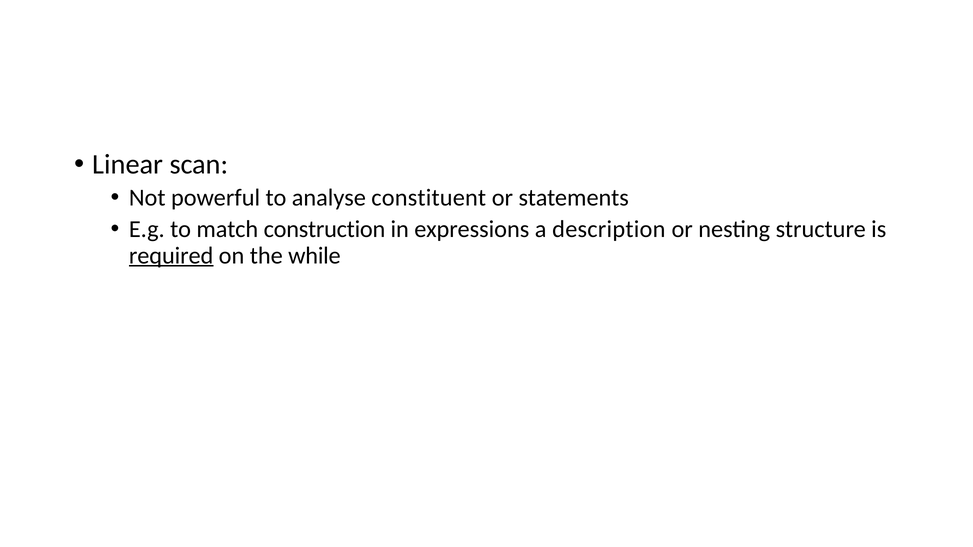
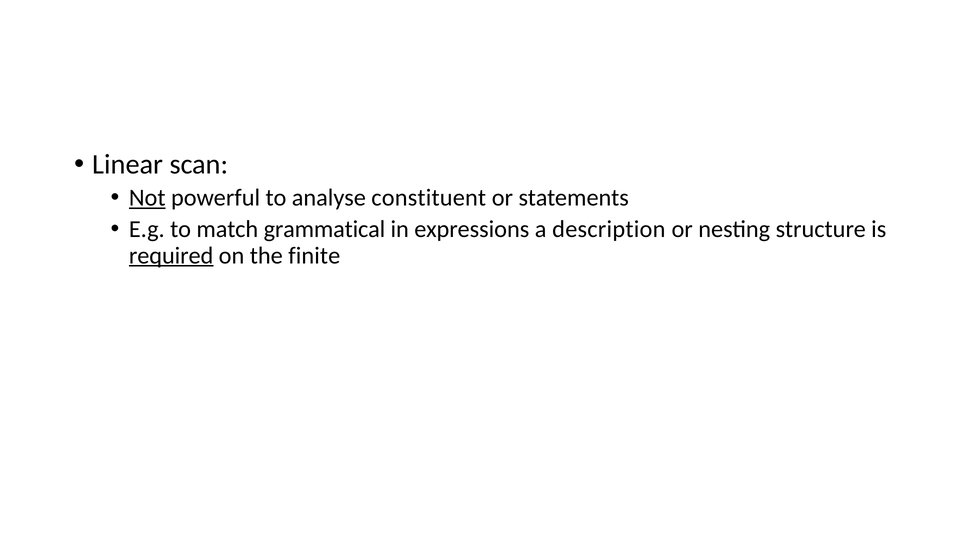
Not underline: none -> present
construction: construction -> grammatical
while: while -> finite
